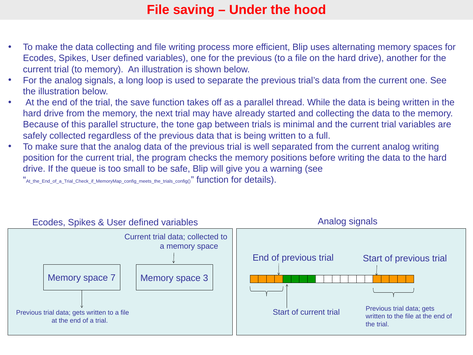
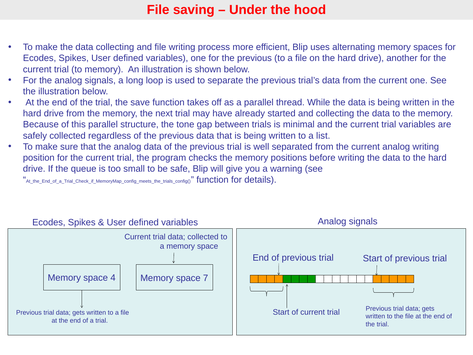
full: full -> list
7: 7 -> 4
3: 3 -> 7
